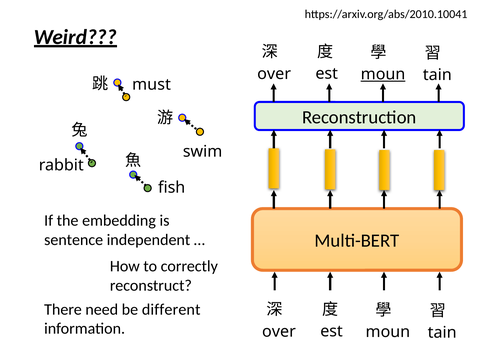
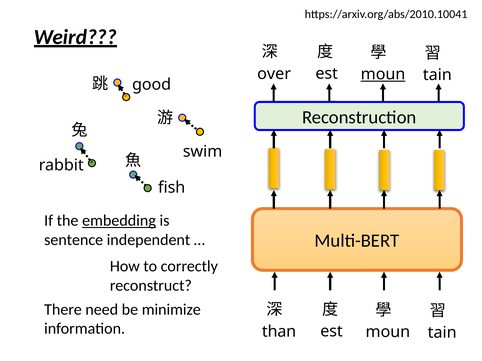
must: must -> good
embedding underline: none -> present
different: different -> minimize
over at (279, 332): over -> than
